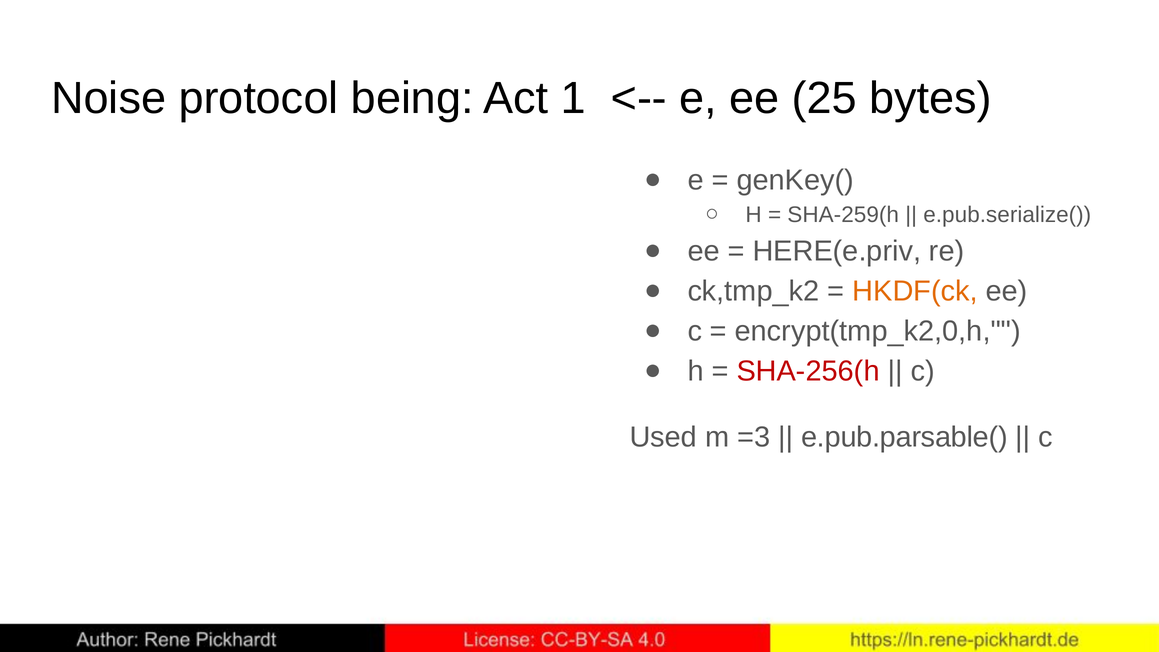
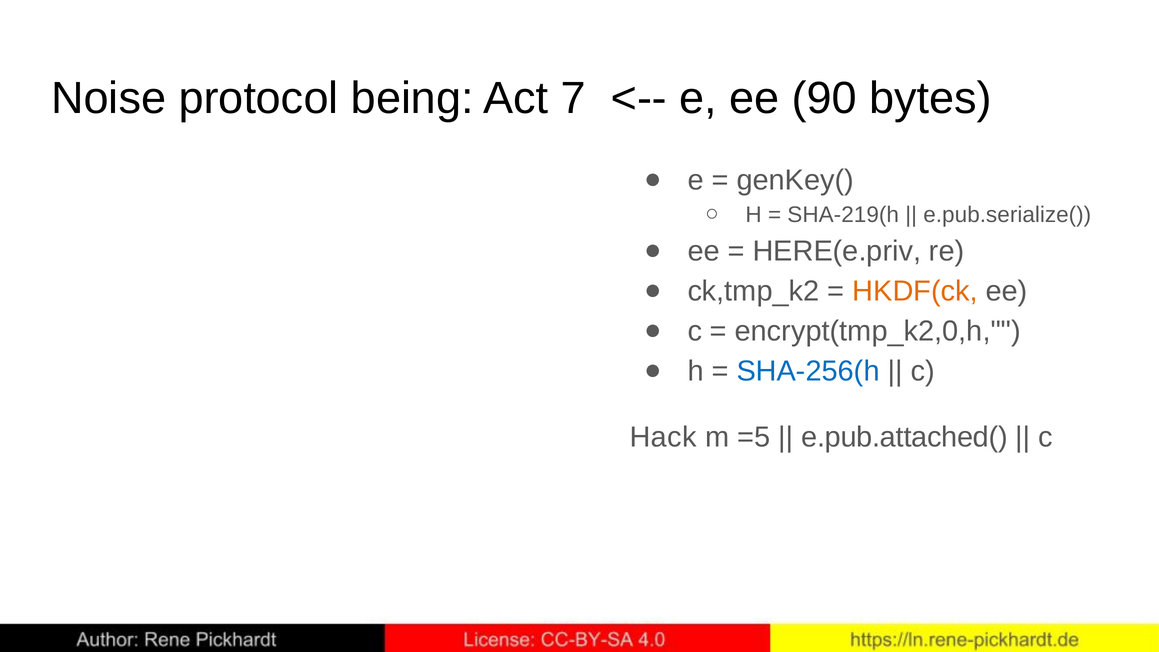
1: 1 -> 7
25: 25 -> 90
SHA-259(h: SHA-259(h -> SHA-219(h
SHA-256(h colour: red -> blue
Used: Used -> Hack
=3: =3 -> =5
e.pub.parsable(: e.pub.parsable( -> e.pub.attached(
